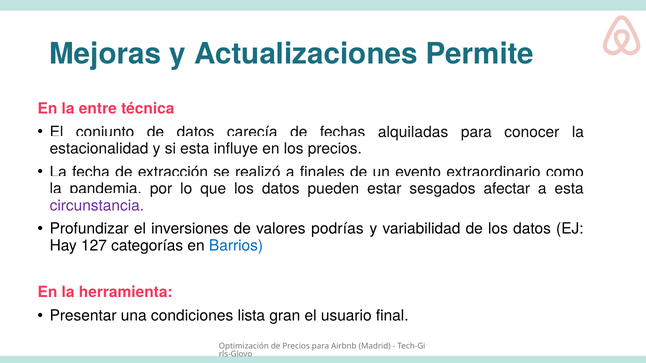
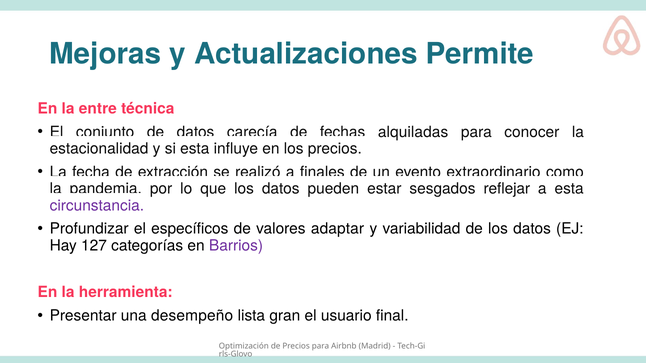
afectar: afectar -> reflejar
inversiones: inversiones -> específicos
podrías: podrías -> adaptar
Barrios colour: blue -> purple
condiciones: condiciones -> desempeño
